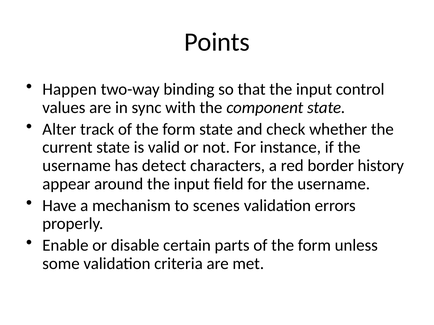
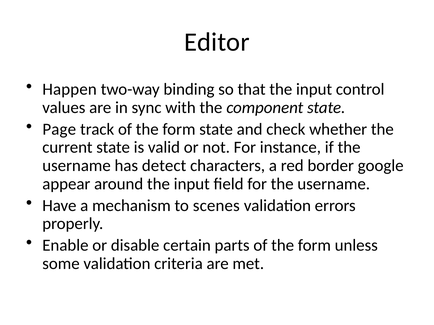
Points: Points -> Editor
Alter: Alter -> Page
history: history -> google
